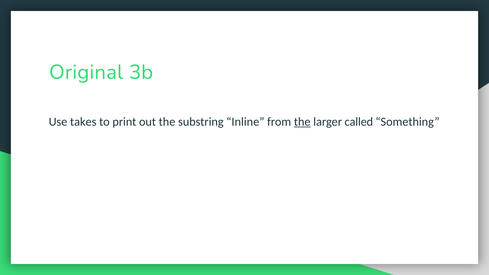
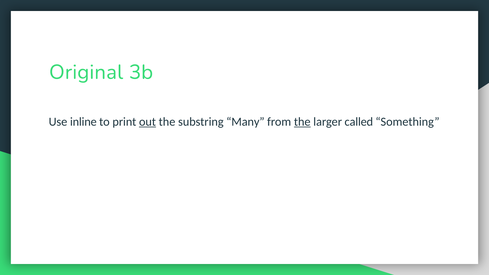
takes: takes -> inline
out underline: none -> present
Inline: Inline -> Many
